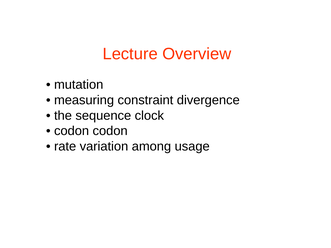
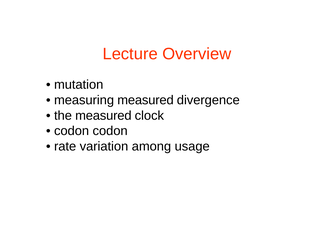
measuring constraint: constraint -> measured
the sequence: sequence -> measured
